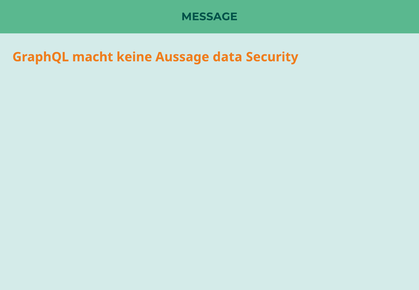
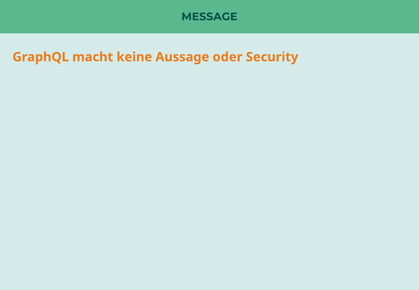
data: data -> oder
